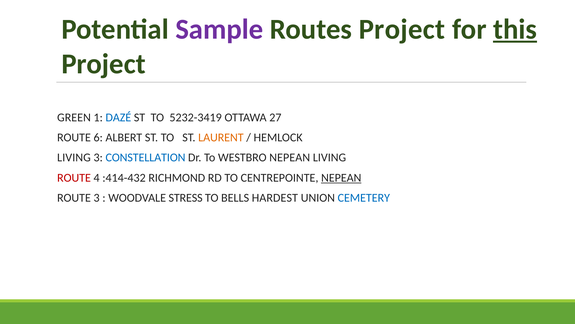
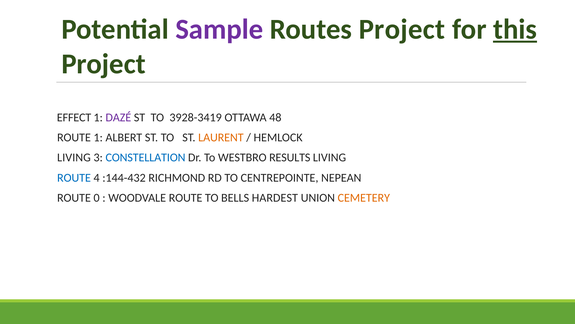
GREEN: GREEN -> EFFECT
DAZÉ colour: blue -> purple
5232-3419: 5232-3419 -> 3928-3419
27: 27 -> 48
ROUTE 6: 6 -> 1
WESTBRO NEPEAN: NEPEAN -> RESULTS
ROUTE at (74, 178) colour: red -> blue
:414-432: :414-432 -> :144-432
NEPEAN at (341, 178) underline: present -> none
ROUTE 3: 3 -> 0
WOODVALE STRESS: STRESS -> ROUTE
CEMETERY colour: blue -> orange
